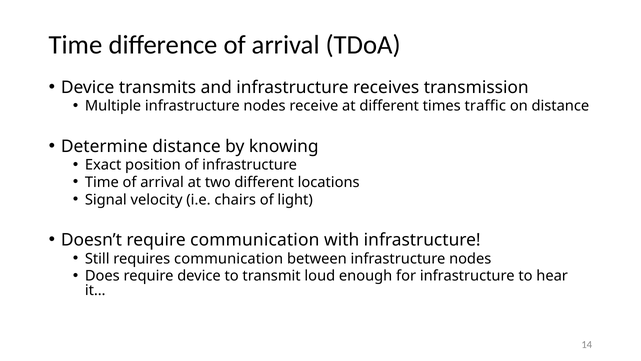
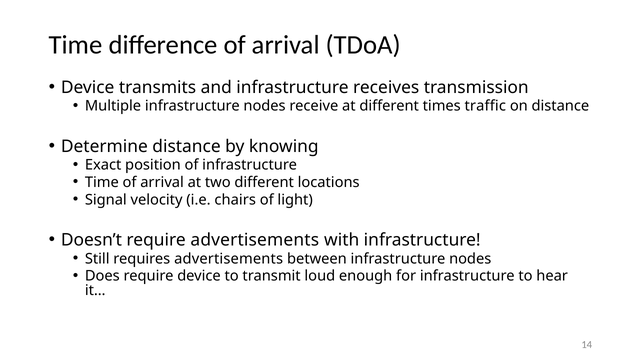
require communication: communication -> advertisements
requires communication: communication -> advertisements
